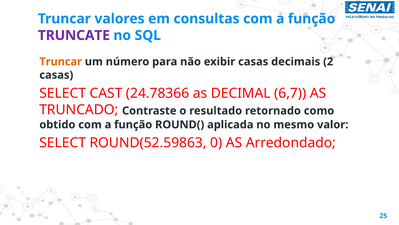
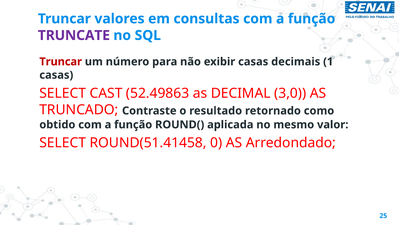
Truncar at (61, 62) colour: orange -> red
2: 2 -> 1
24.78366: 24.78366 -> 52.49863
6,7: 6,7 -> 3,0
ROUND(52.59863: ROUND(52.59863 -> ROUND(51.41458
